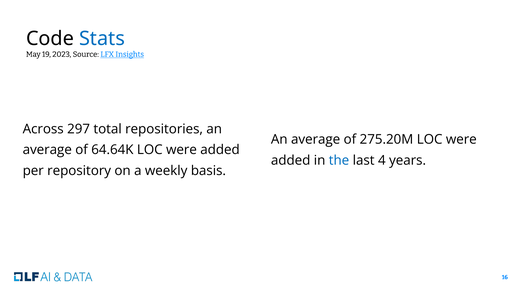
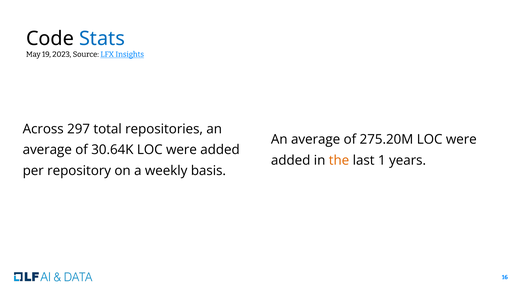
64.64K: 64.64K -> 30.64K
the colour: blue -> orange
4: 4 -> 1
